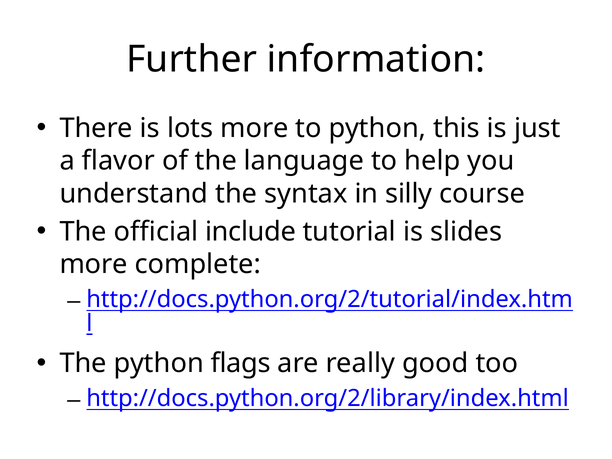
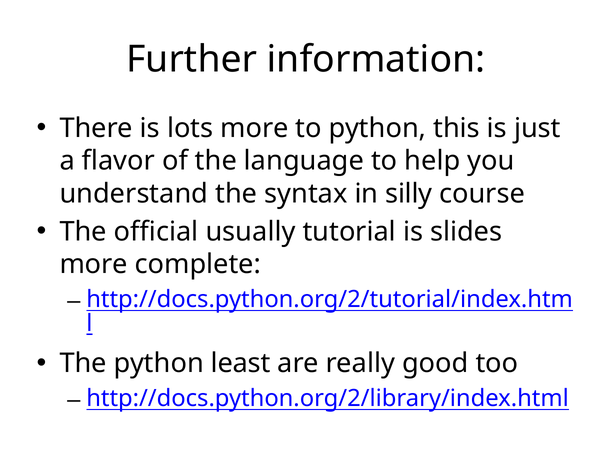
include: include -> usually
flags: flags -> least
